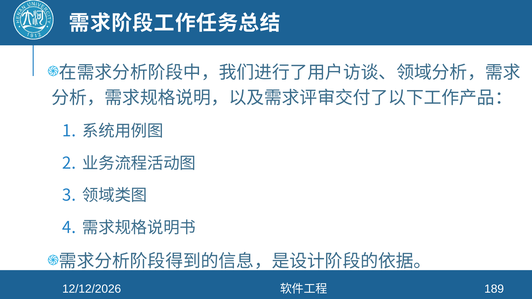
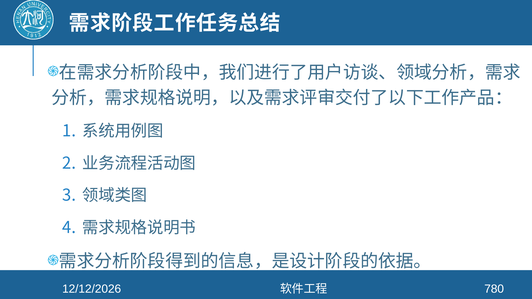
189: 189 -> 780
